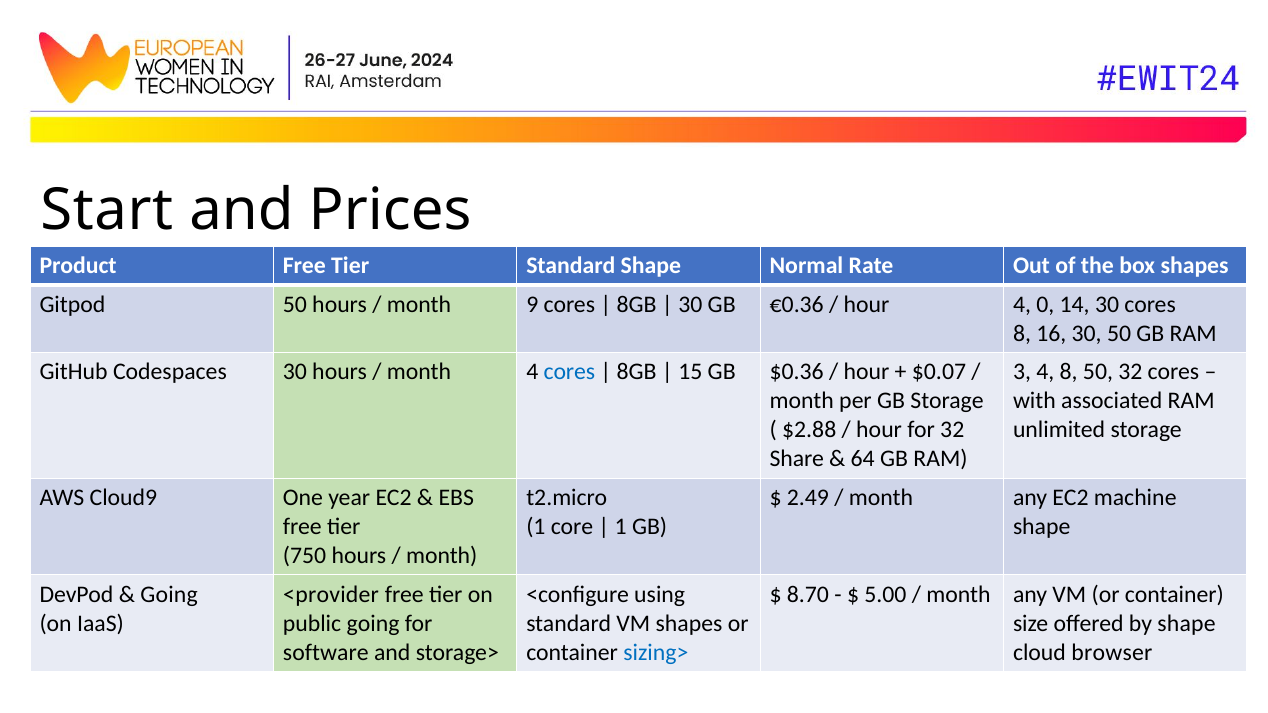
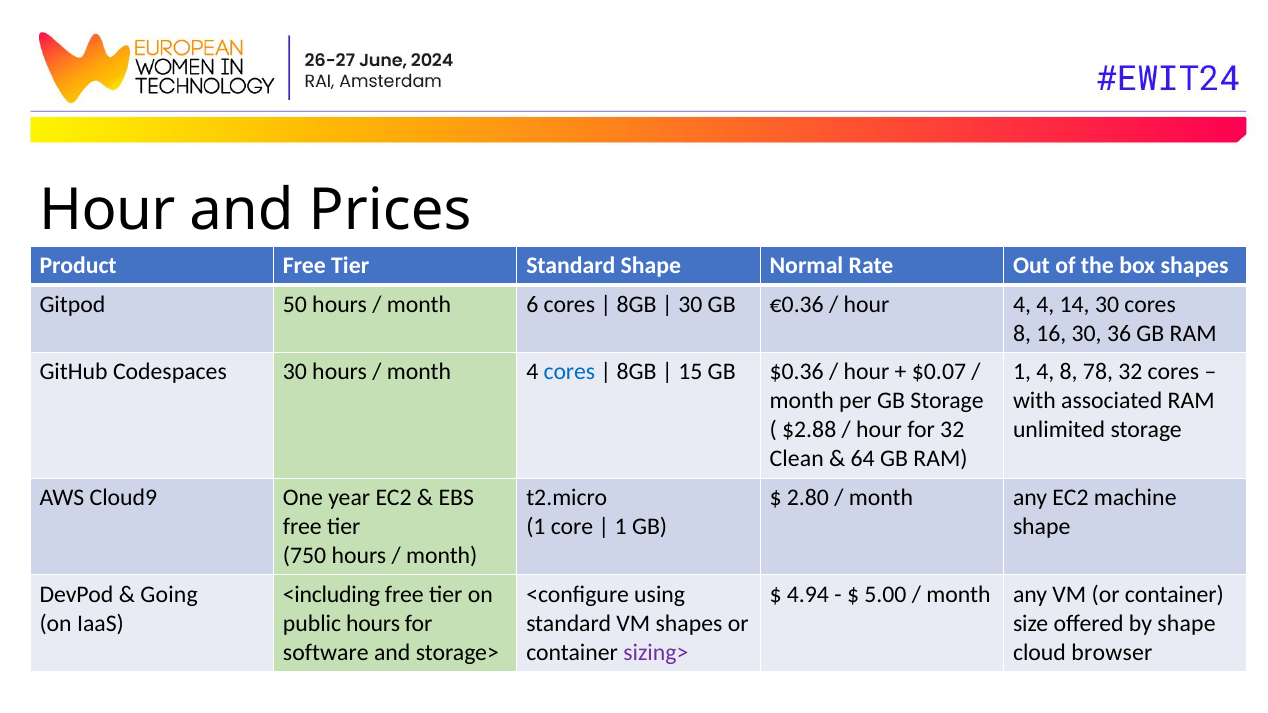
Start at (107, 210): Start -> Hour
9: 9 -> 6
4 0: 0 -> 4
30 50: 50 -> 36
3 at (1022, 372): 3 -> 1
8 50: 50 -> 78
Share: Share -> Clean
2.49: 2.49 -> 2.80
<provider: <provider -> <including
8.70: 8.70 -> 4.94
public going: going -> hours
sizing> colour: blue -> purple
